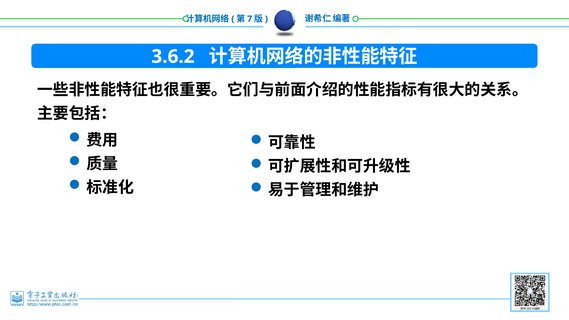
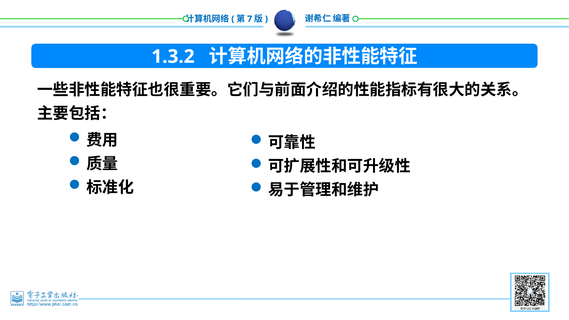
3.6.2: 3.6.2 -> 1.3.2
